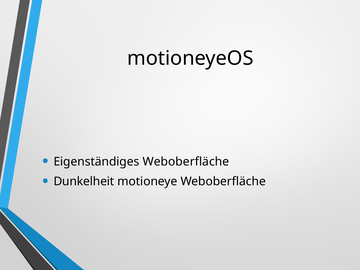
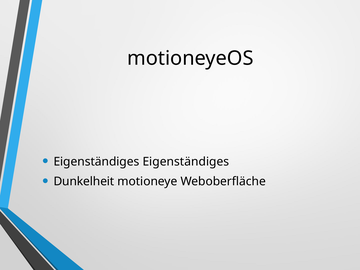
Eigenständiges Weboberfläche: Weboberfläche -> Eigenständiges
